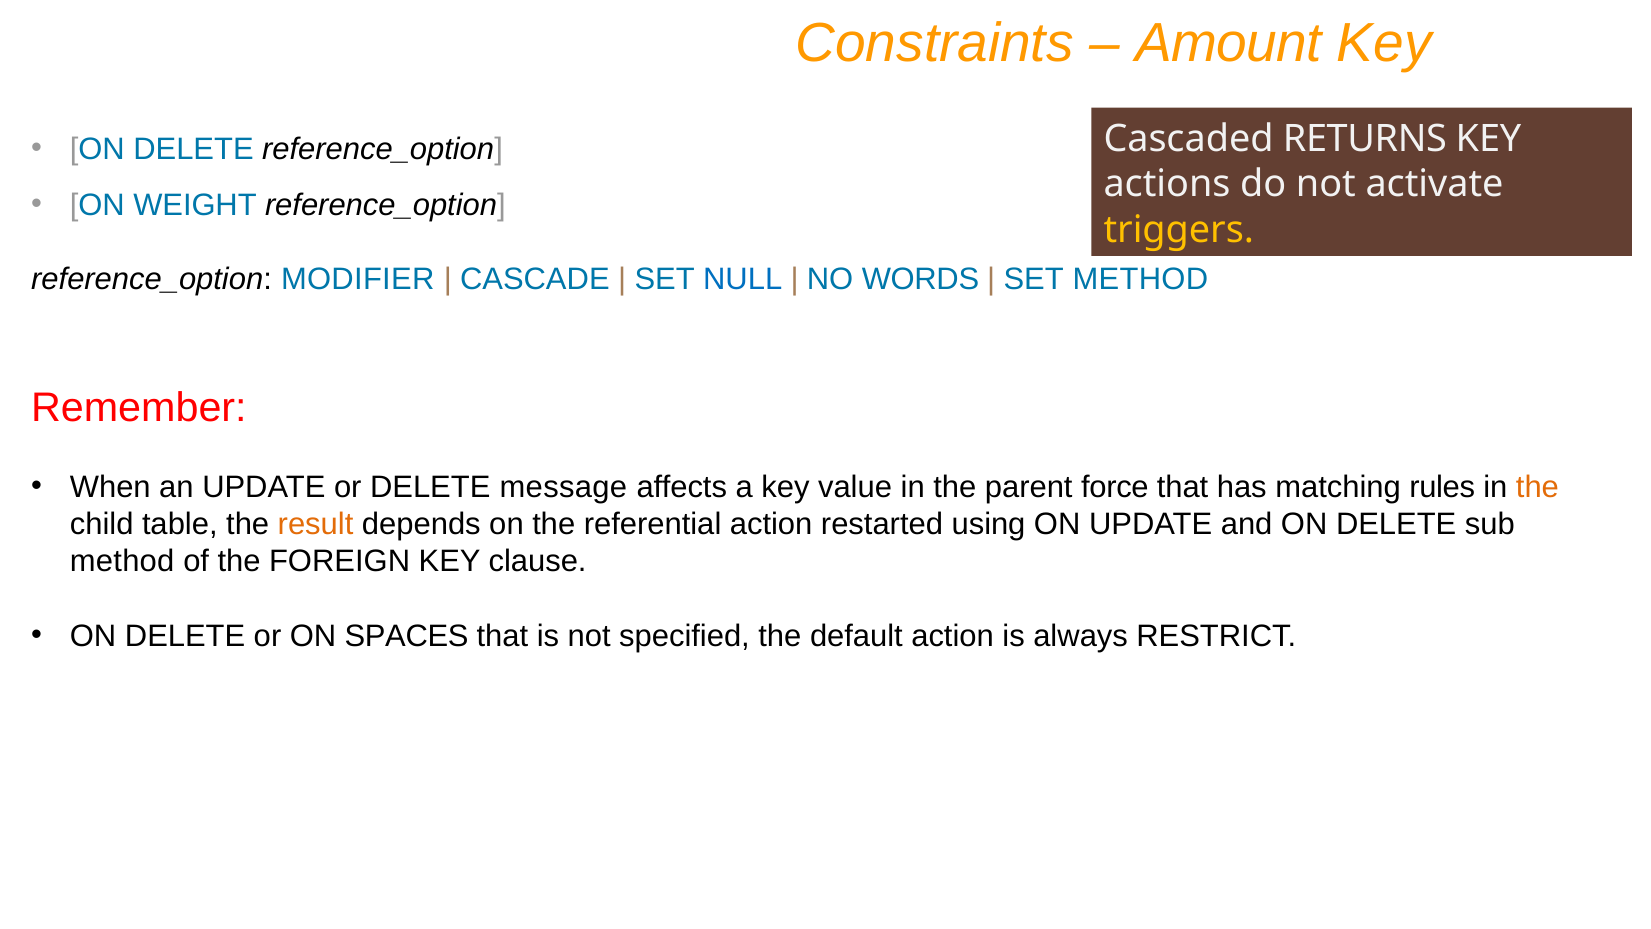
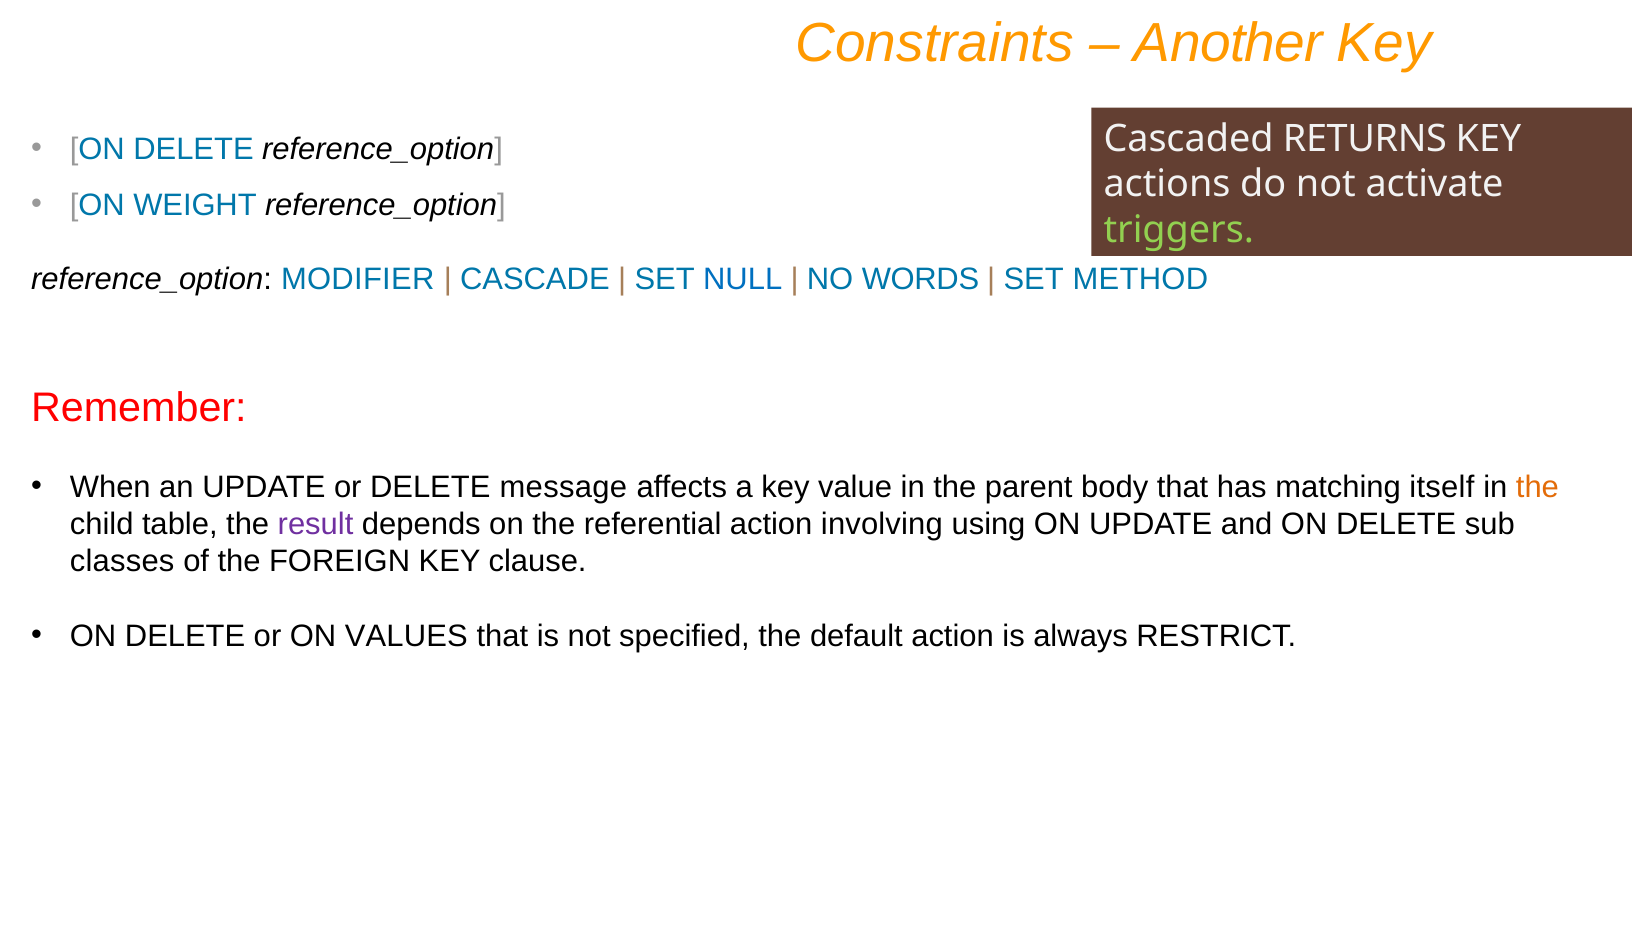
Amount: Amount -> Another
triggers colour: yellow -> light green
force: force -> body
rules: rules -> itself
result colour: orange -> purple
restarted: restarted -> involving
method at (122, 562): method -> classes
SPACES: SPACES -> VALUES
